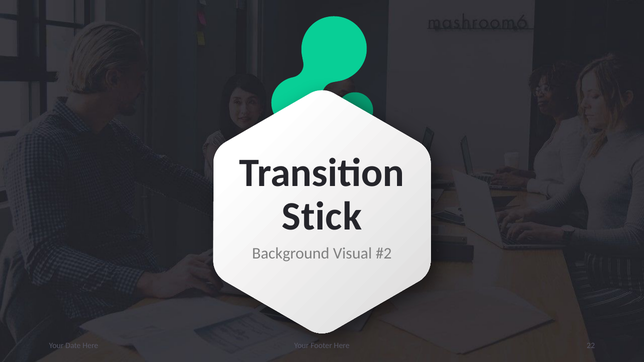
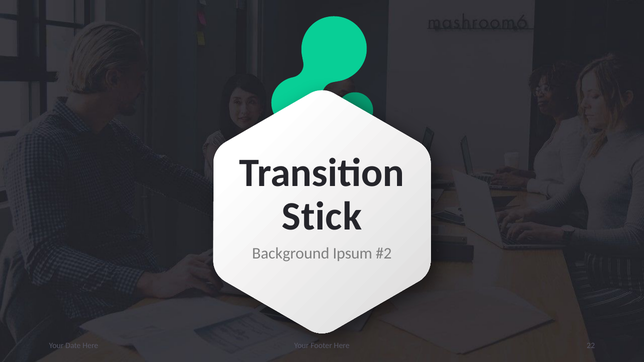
Visual: Visual -> Ipsum
